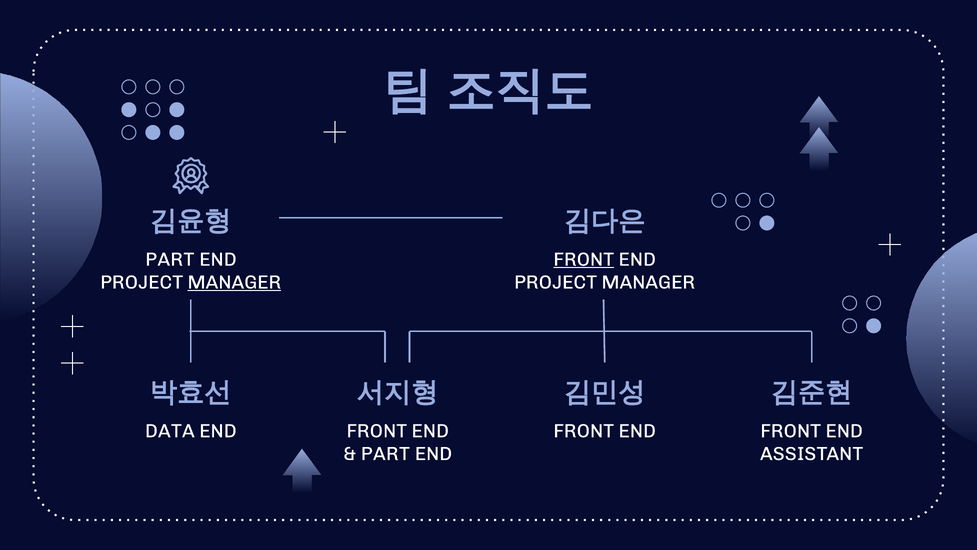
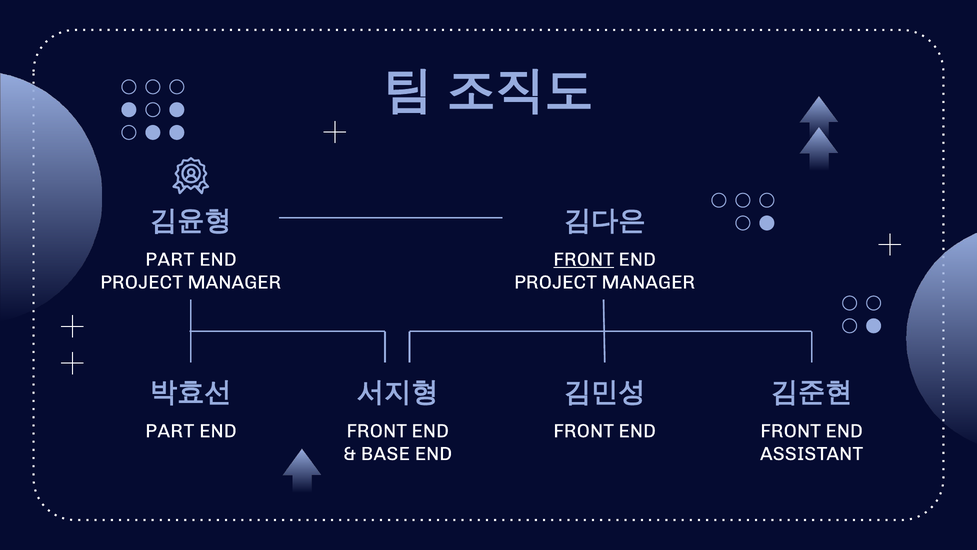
MANAGER at (234, 282) underline: present -> none
DATA at (170, 431): DATA -> PART
PART at (385, 453): PART -> BASE
